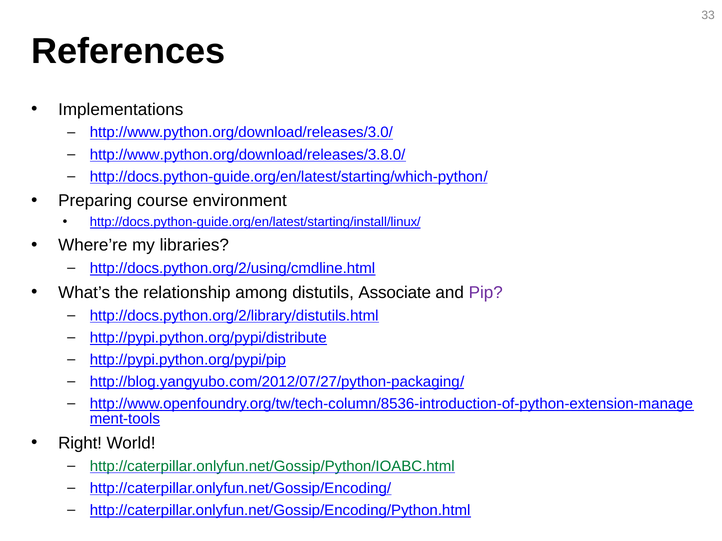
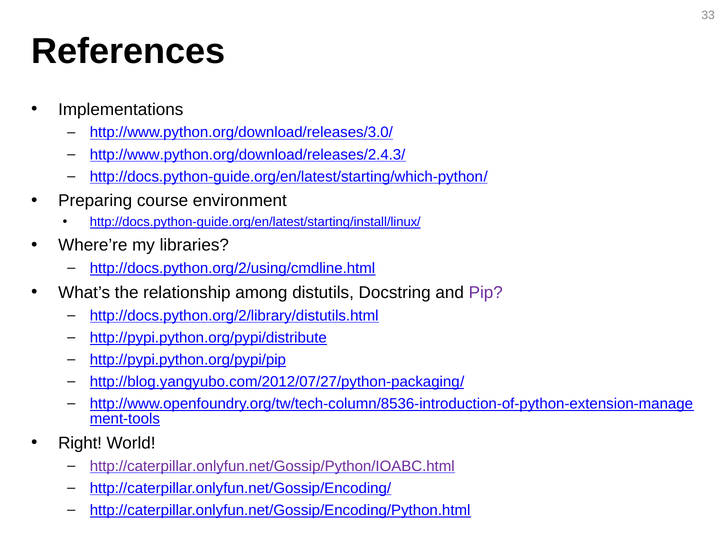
http://www.python.org/download/releases/3.8.0/: http://www.python.org/download/releases/3.8.0/ -> http://www.python.org/download/releases/2.4.3/
Associate: Associate -> Docstring
http://caterpillar.onlyfun.net/Gossip/Python/IOABC.html colour: green -> purple
